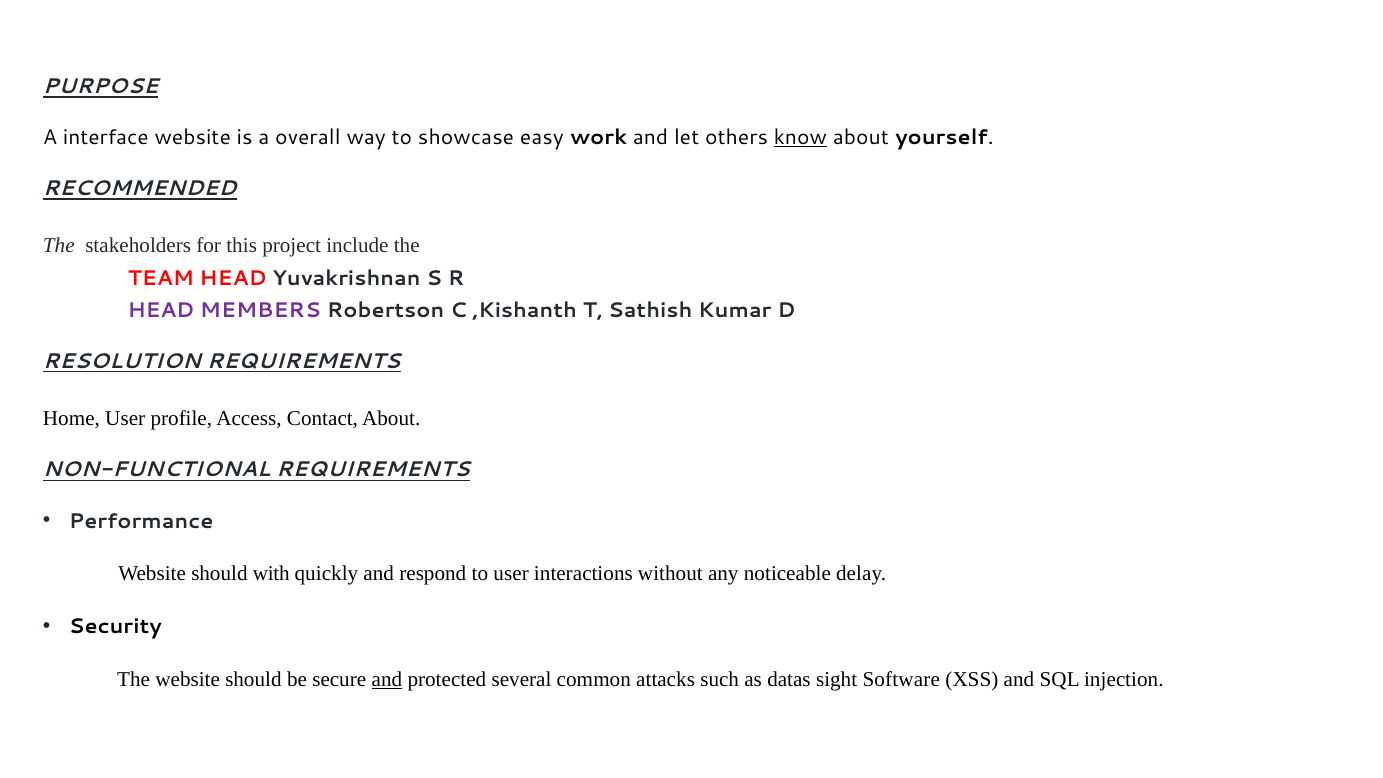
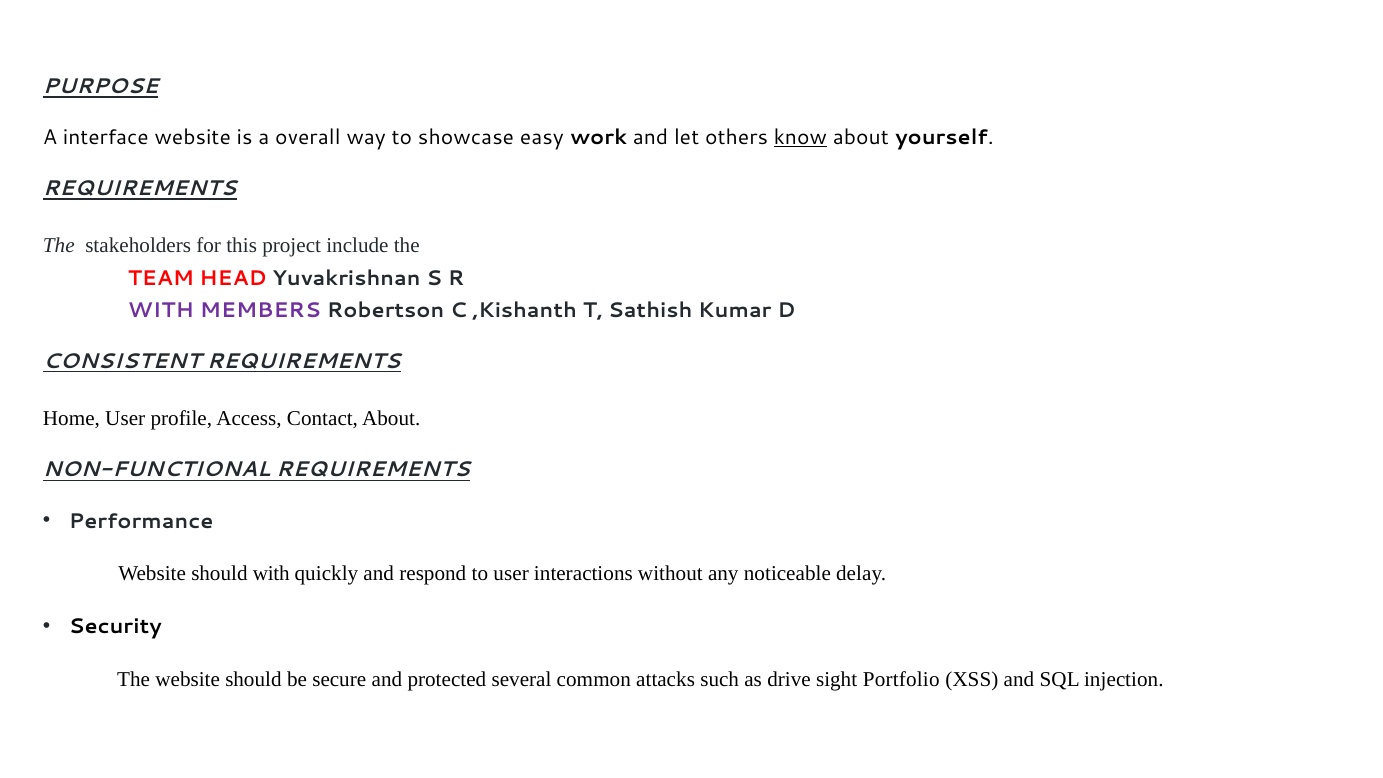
RECOMMENDED at (140, 188): RECOMMENDED -> REQUIREMENTS
HEAD at (161, 310): HEAD -> WITH
RESOLUTION: RESOLUTION -> CONSISTENT
and at (387, 679) underline: present -> none
datas: datas -> drive
Software: Software -> Portfolio
